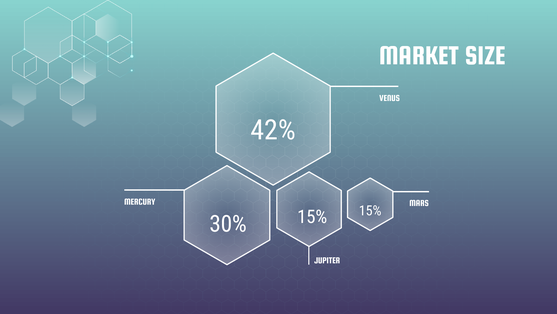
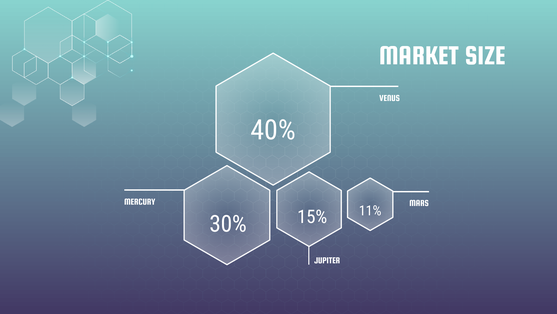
42%: 42% -> 40%
15% 15%: 15% -> 11%
